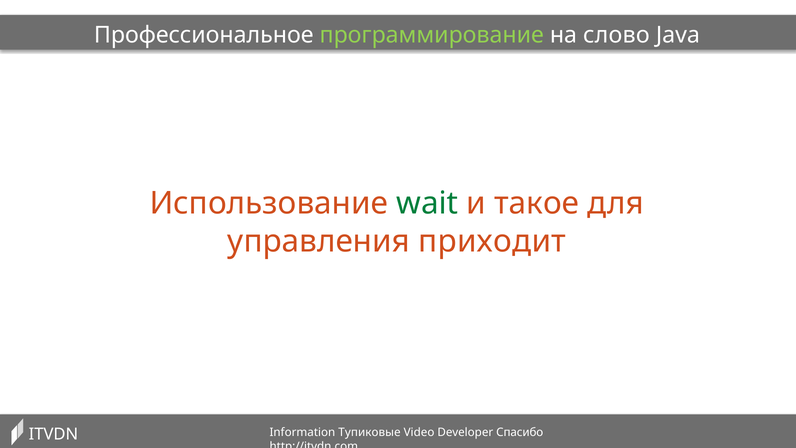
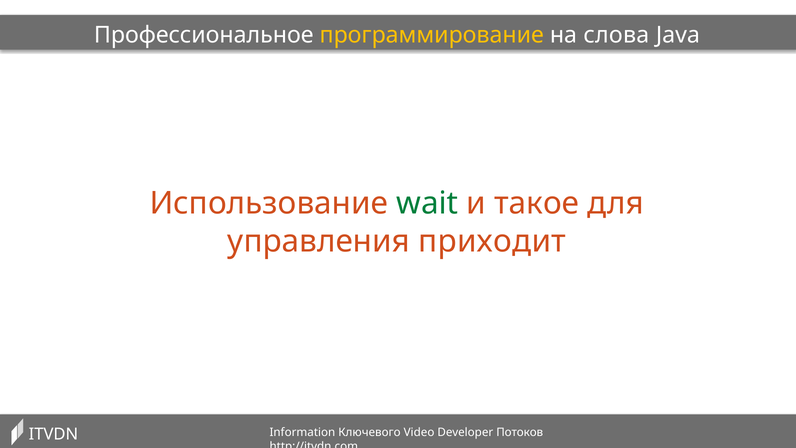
программирование colour: light green -> yellow
слово: слово -> слова
Тупиковые: Тупиковые -> Ключевого
Спасибо: Спасибо -> Потоков
